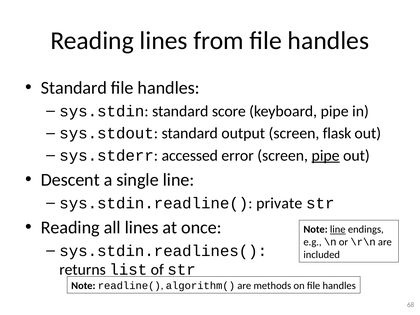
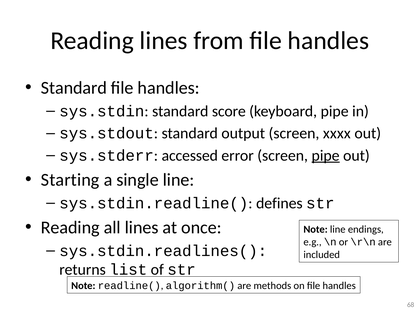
flask: flask -> xxxx
Descent: Descent -> Starting
private: private -> defines
line at (338, 229) underline: present -> none
